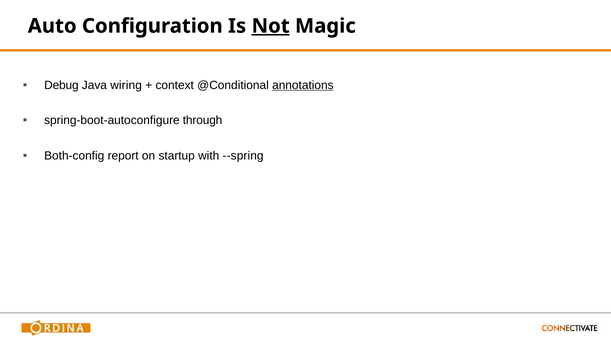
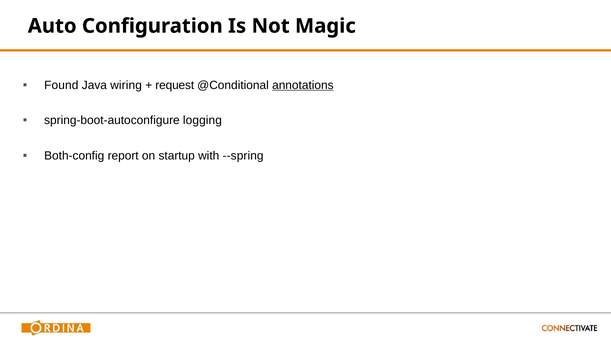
Not underline: present -> none
Debug: Debug -> Found
context: context -> request
through: through -> logging
